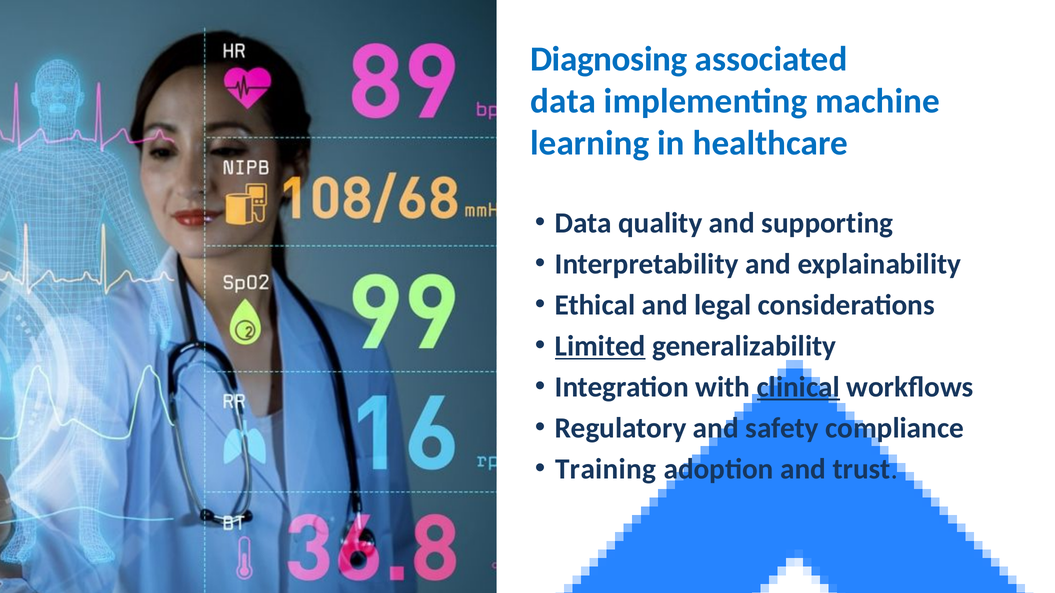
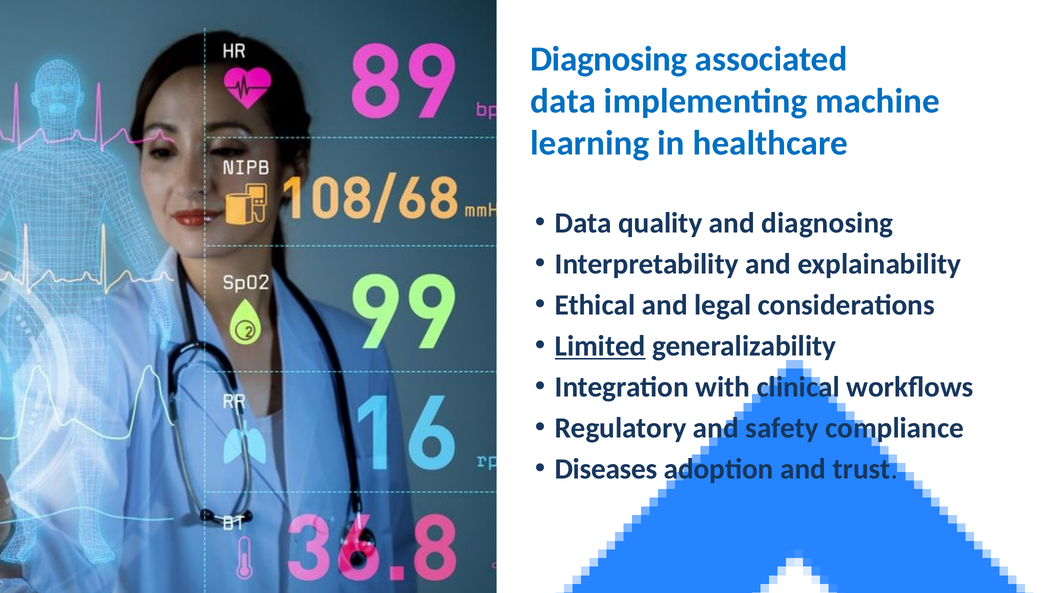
and supporting: supporting -> diagnosing
clinical underline: present -> none
Training: Training -> Diseases
